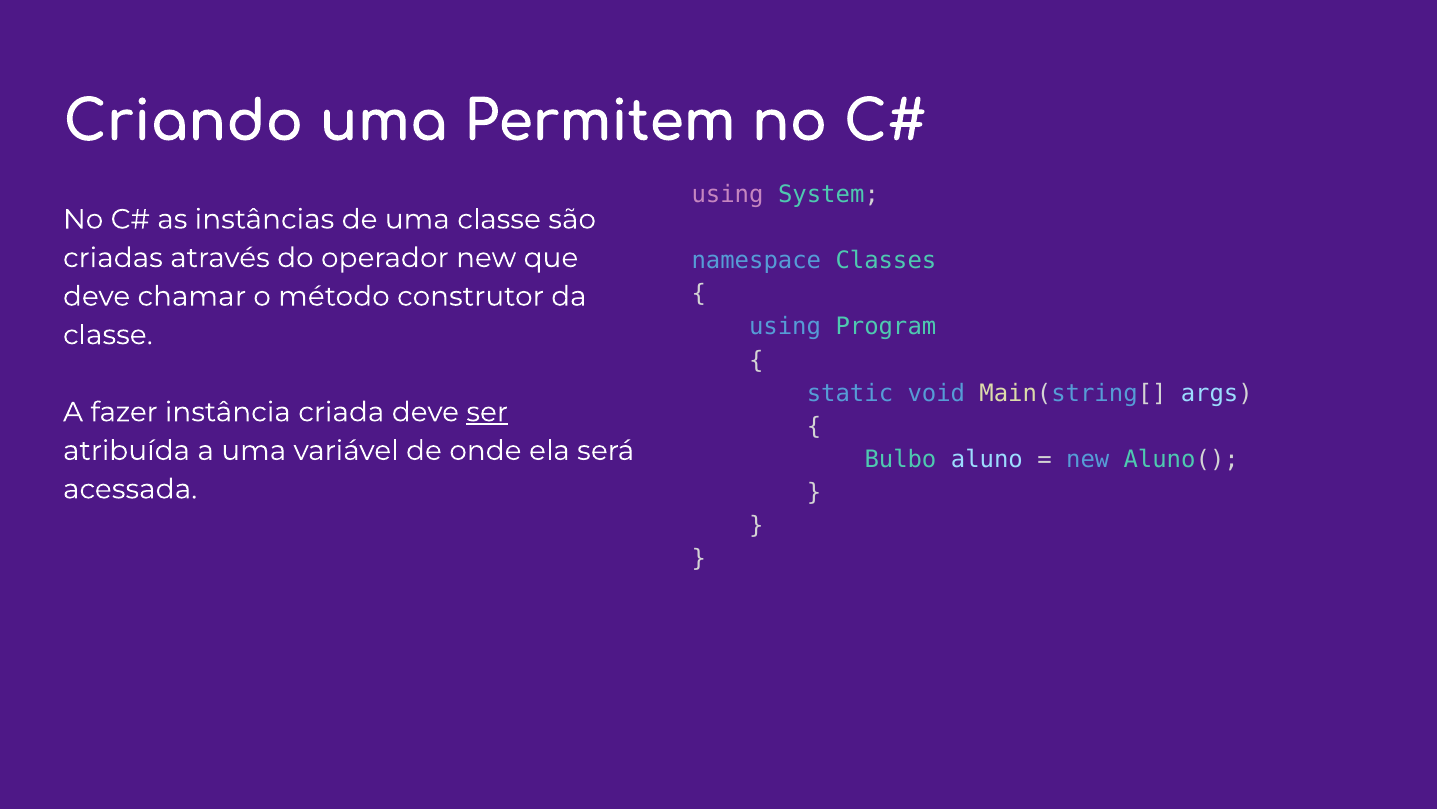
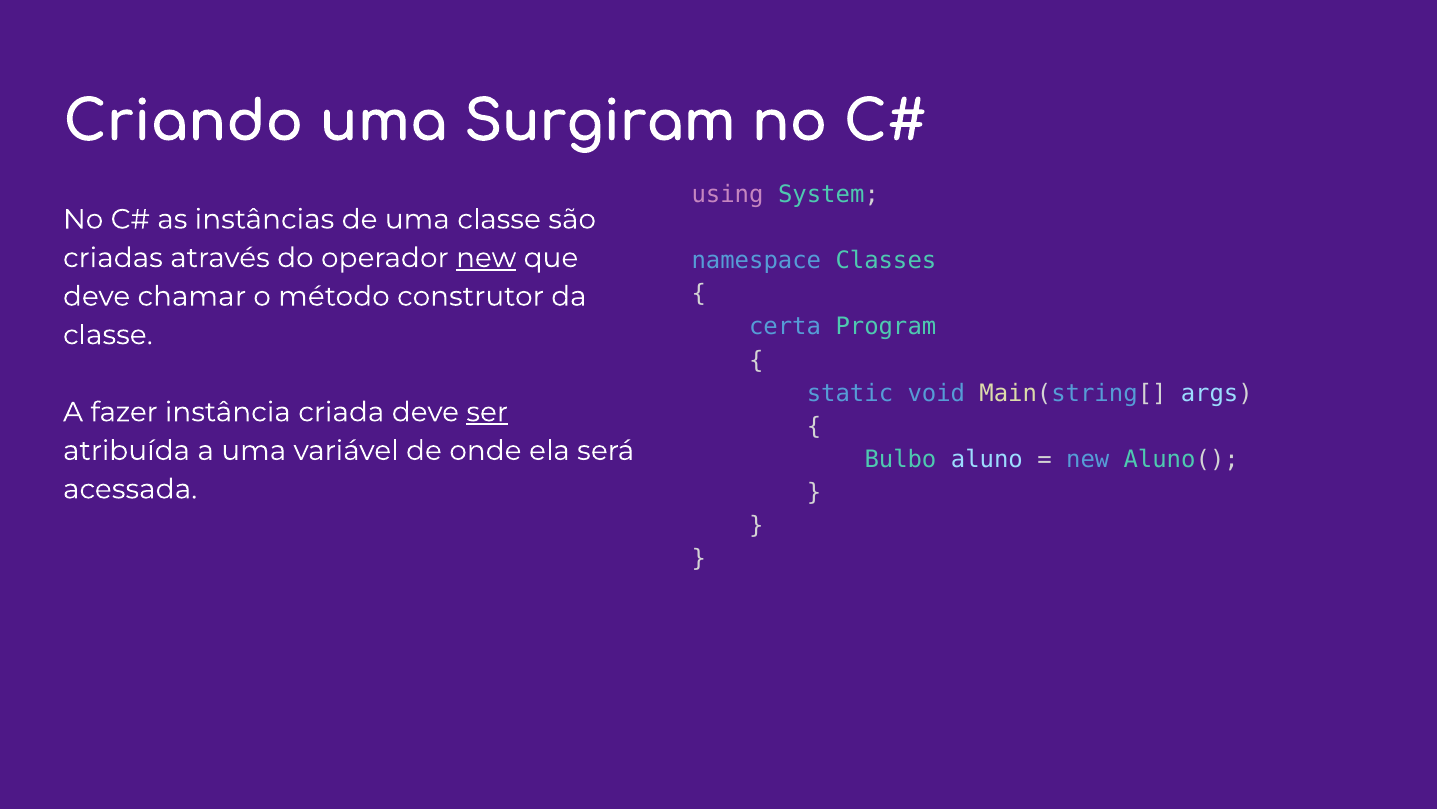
Permitem: Permitem -> Surgiram
new at (486, 258) underline: none -> present
using at (785, 327): using -> certa
